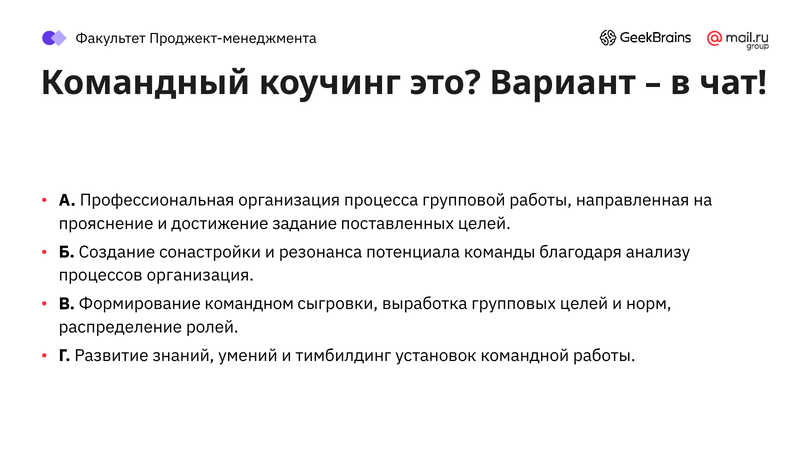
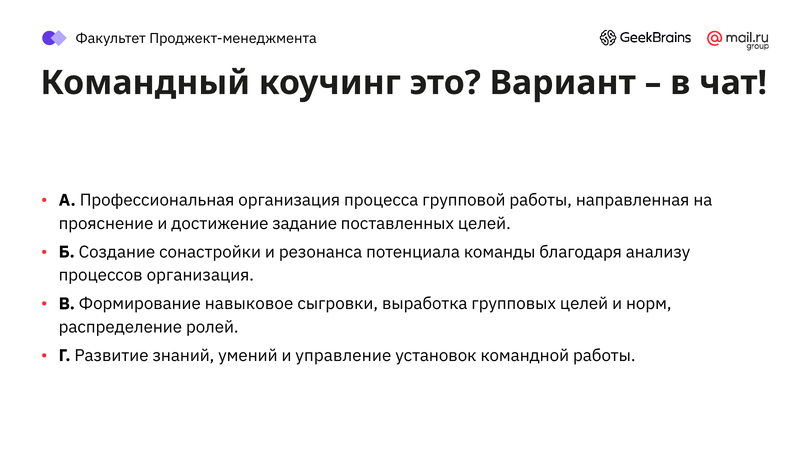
командном: командном -> навыковое
тимбилдинг: тимбилдинг -> управление
